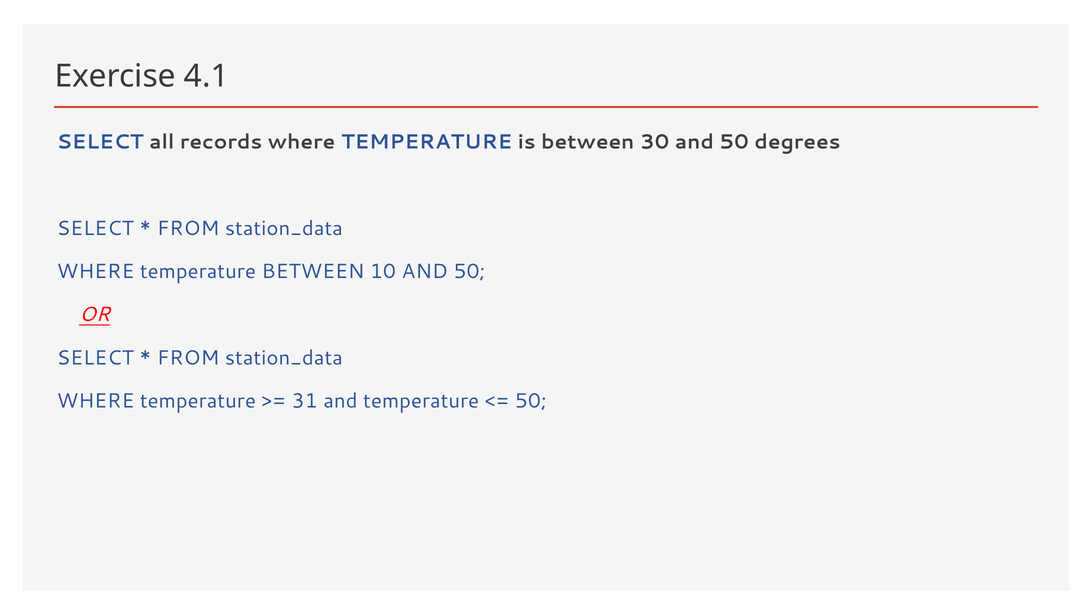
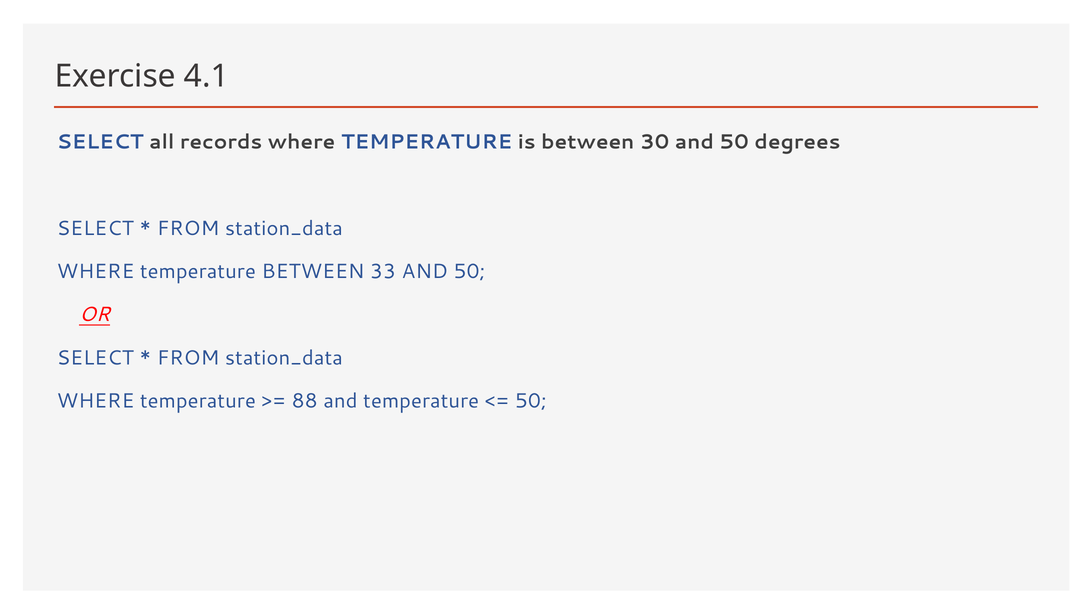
10: 10 -> 33
31: 31 -> 88
